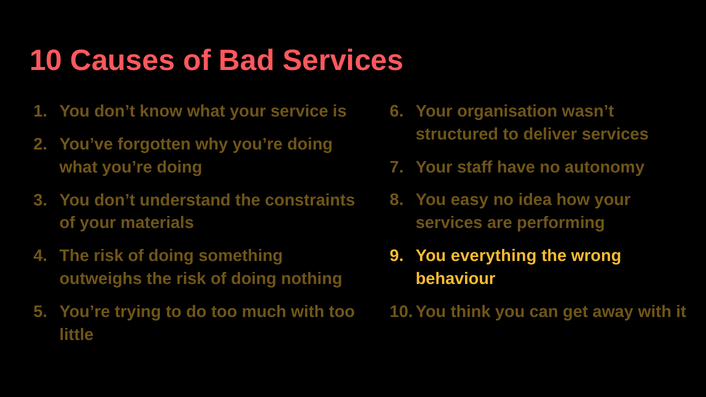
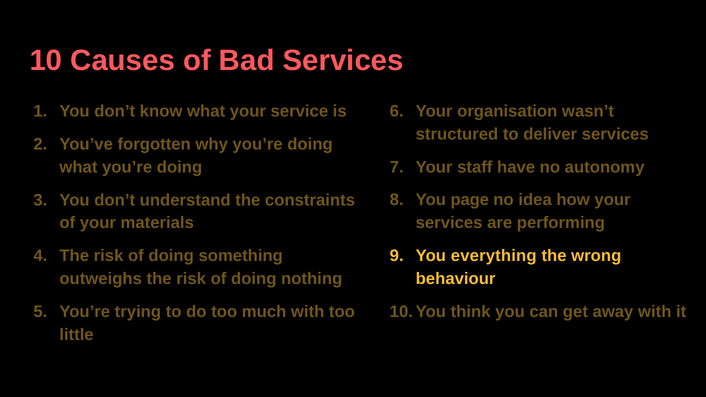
easy: easy -> page
